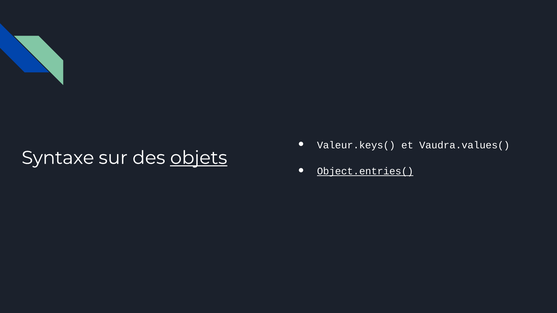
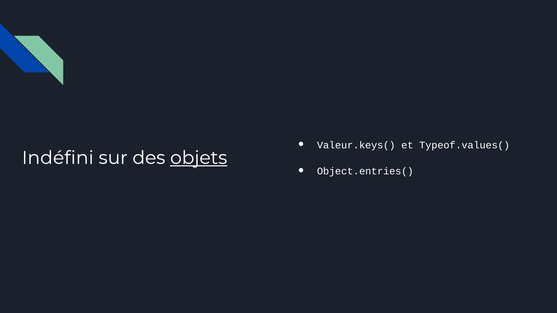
Vaudra.values(: Vaudra.values( -> Typeof.values(
Syntaxe: Syntaxe -> Indéfini
Object.entries( underline: present -> none
